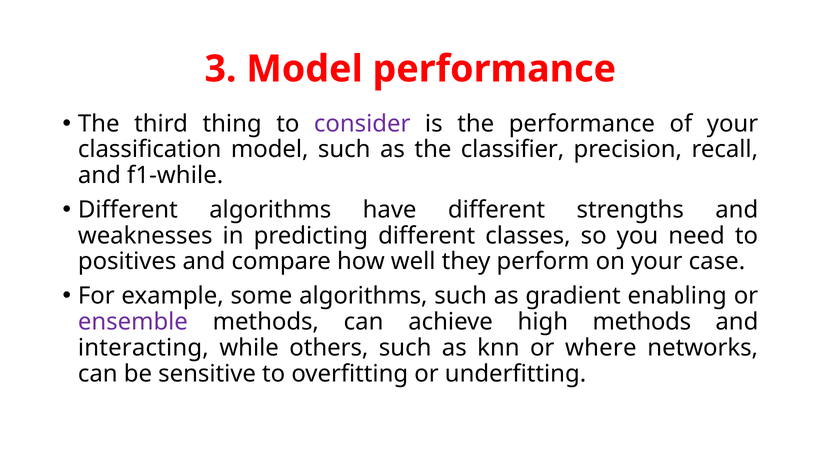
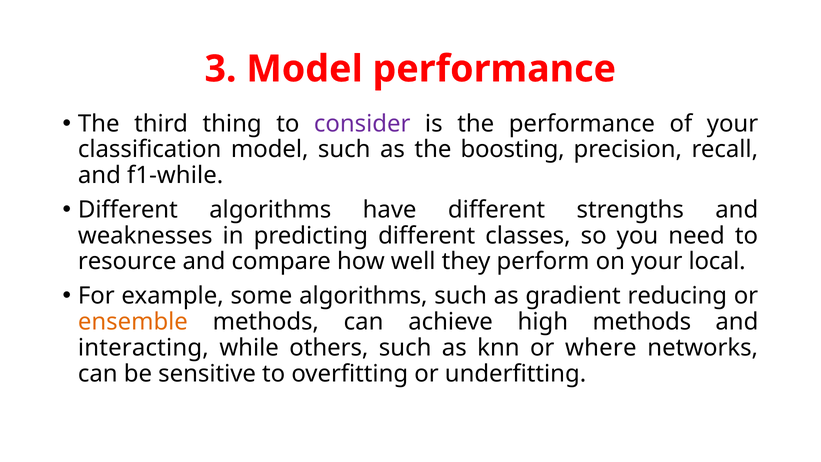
classifier: classifier -> boosting
positives: positives -> resource
case: case -> local
enabling: enabling -> reducing
ensemble colour: purple -> orange
